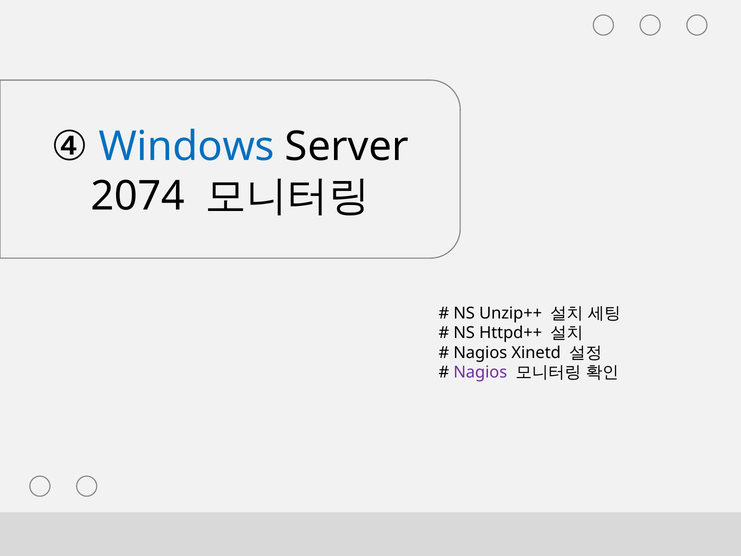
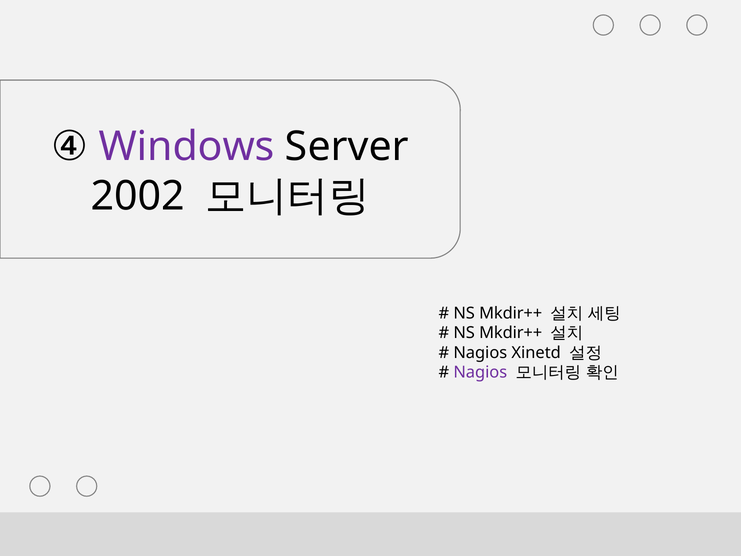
Windows colour: blue -> purple
2074: 2074 -> 2002
Unzip++ at (511, 313): Unzip++ -> Mkdir++
Httpd++ at (511, 333): Httpd++ -> Mkdir++
